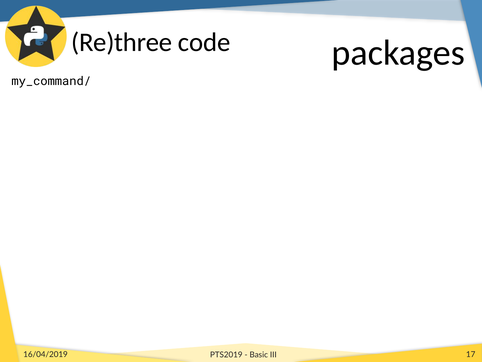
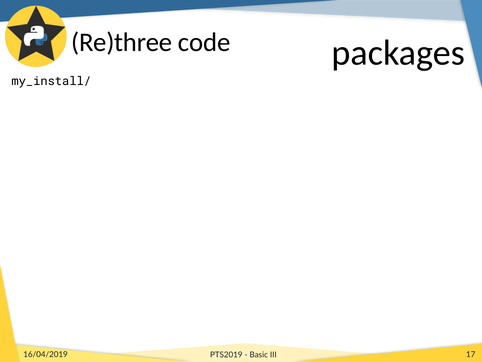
my_command/: my_command/ -> my_install/
